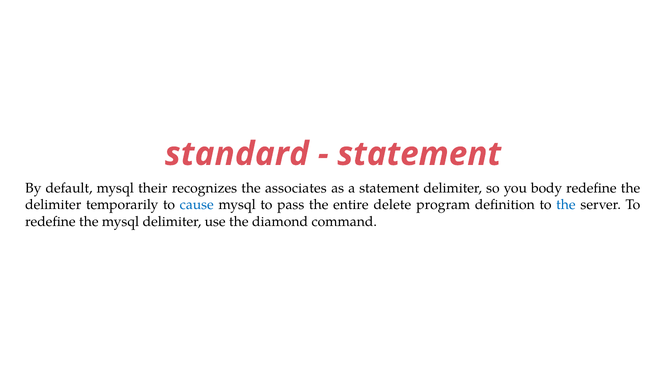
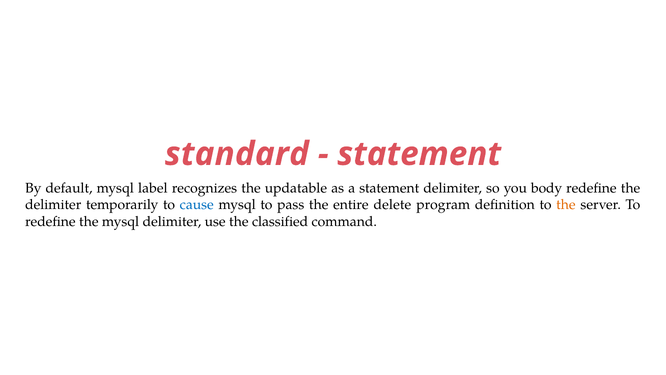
their: their -> label
associates: associates -> updatable
the at (566, 205) colour: blue -> orange
diamond: diamond -> classified
